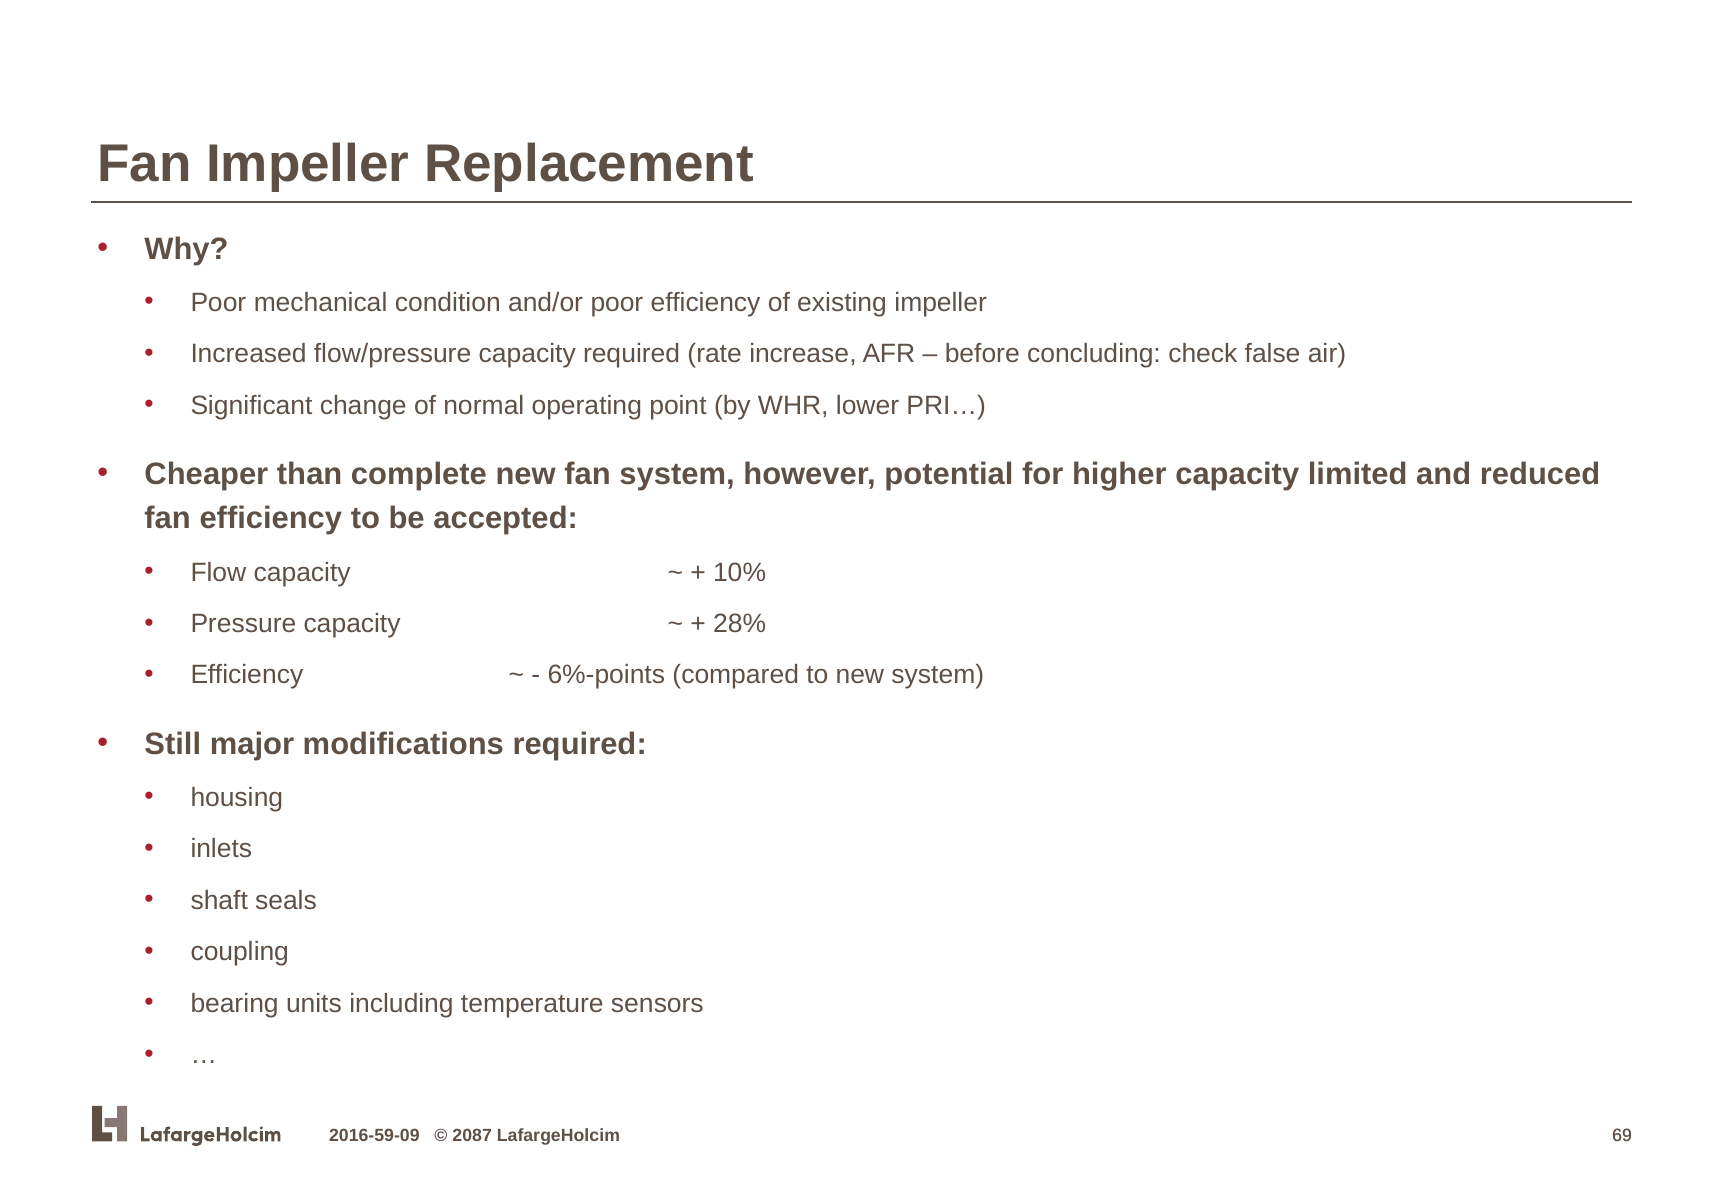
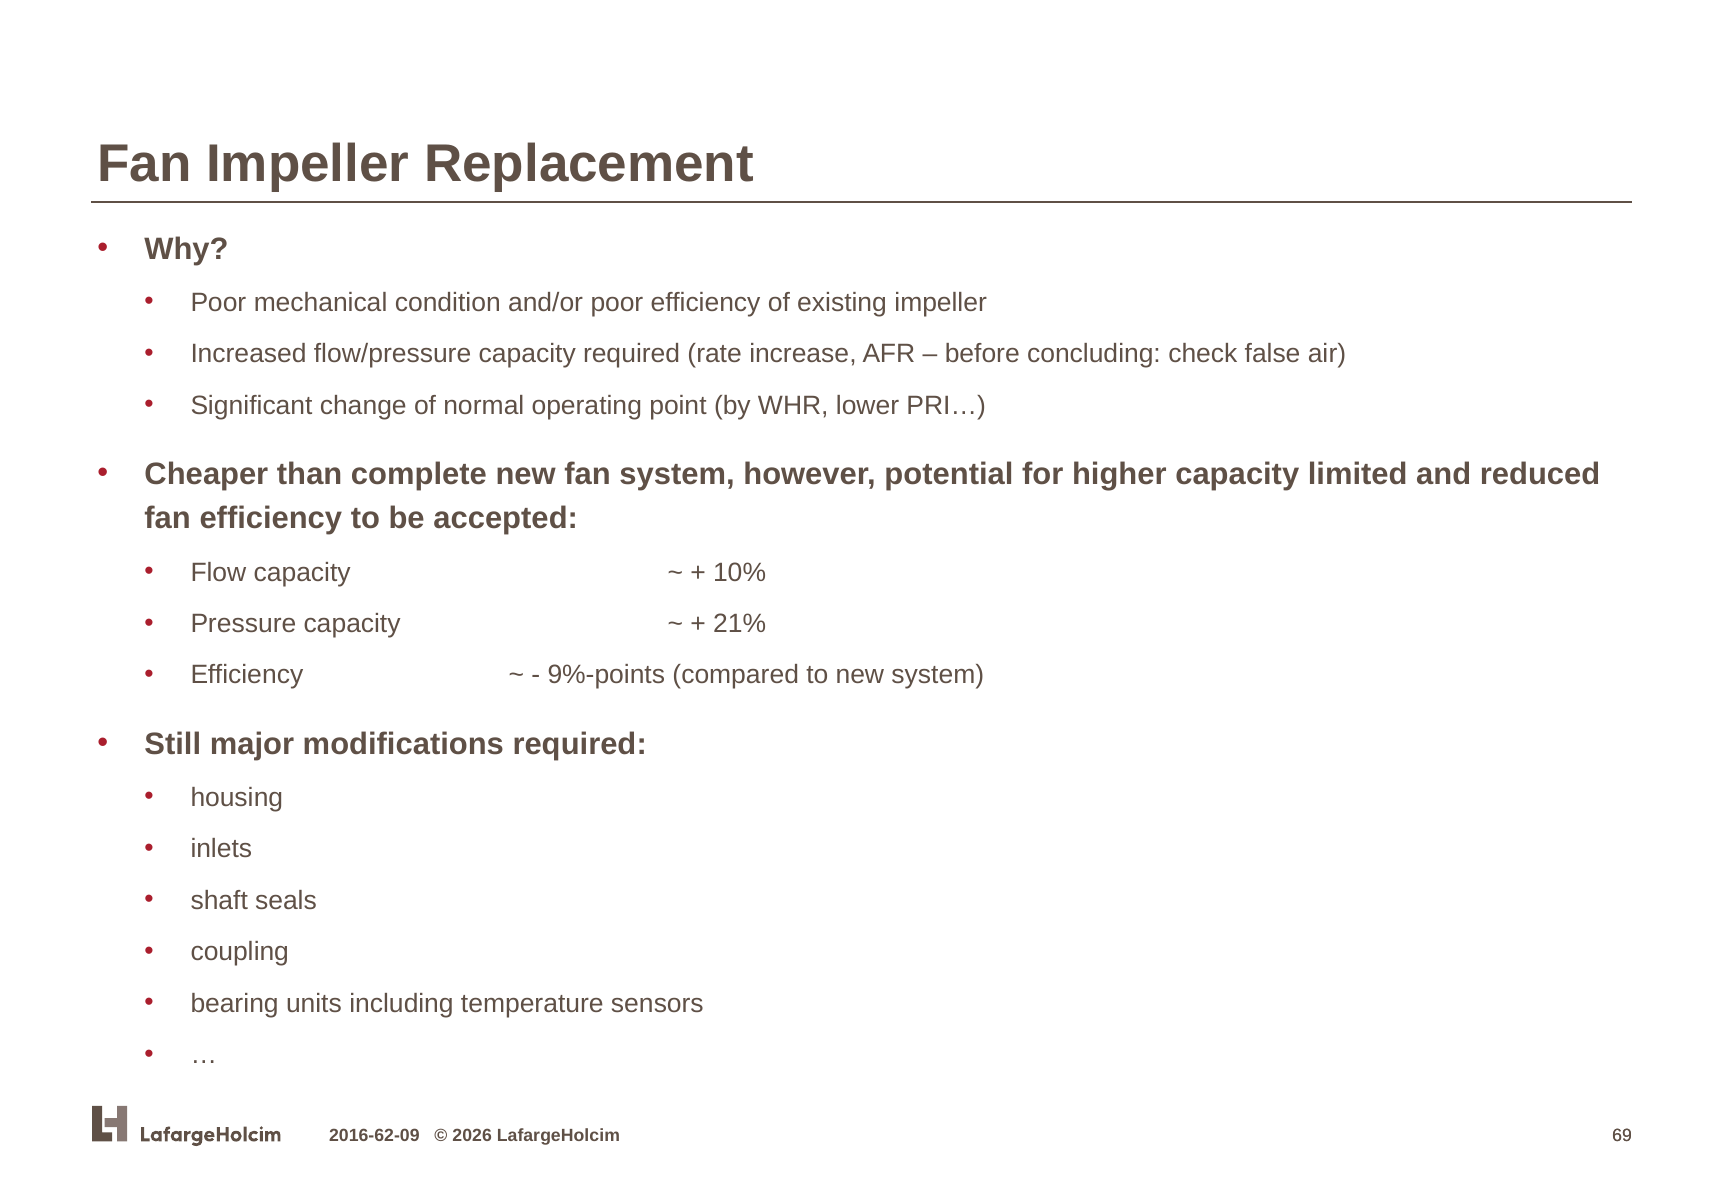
28%: 28% -> 21%
6%-points: 6%-points -> 9%-points
2016-59-09: 2016-59-09 -> 2016-62-09
2087: 2087 -> 2026
